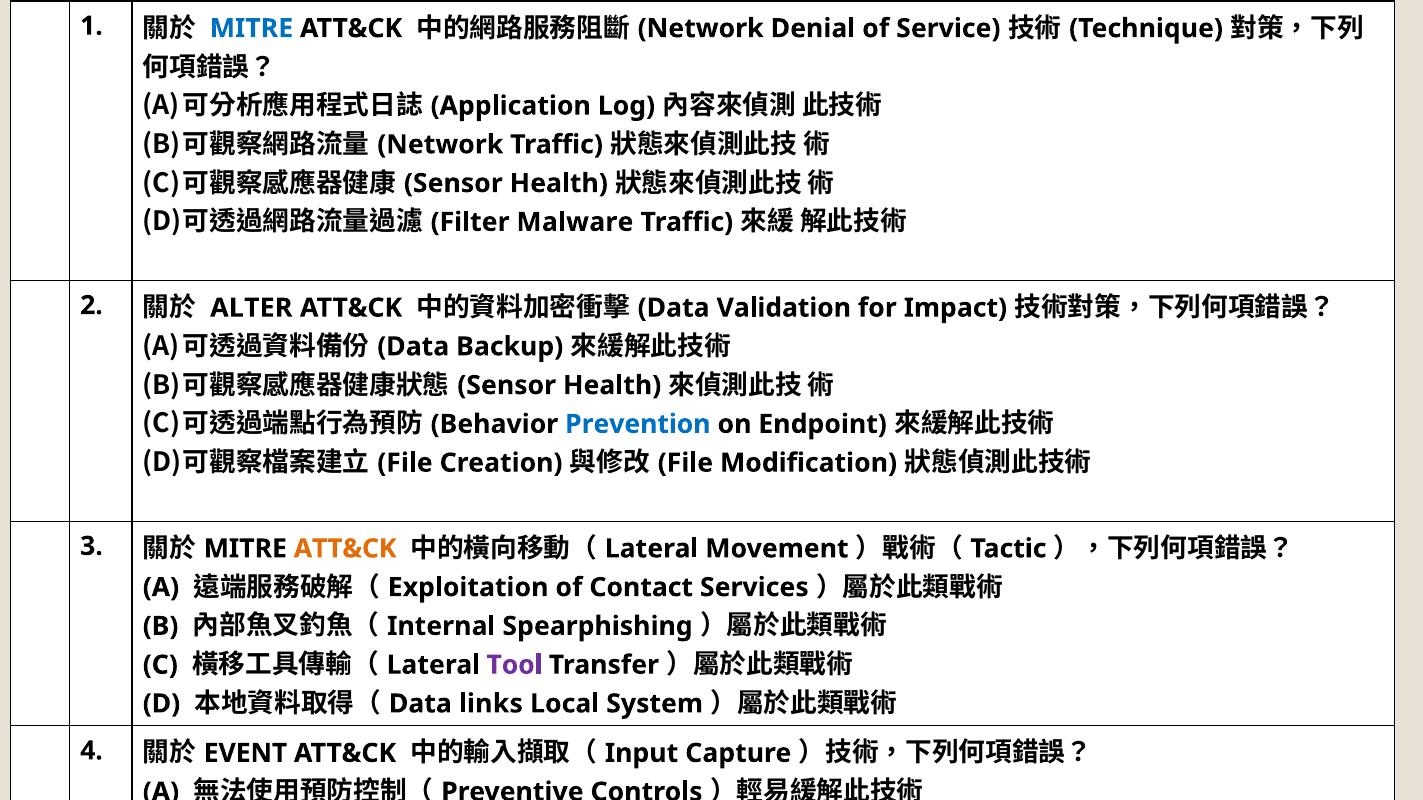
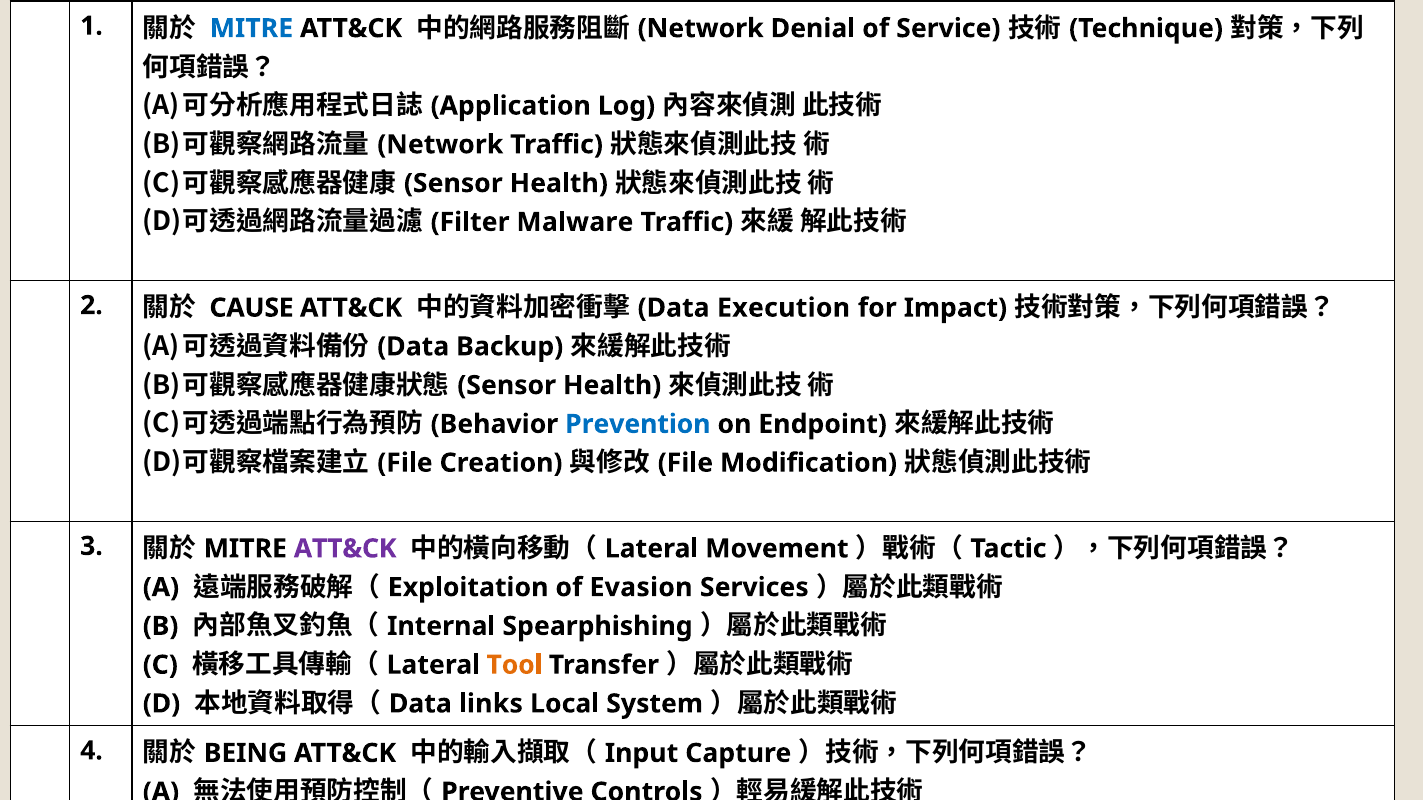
ALTER: ALTER -> CAUSE
Validation: Validation -> Execution
ATT&CK at (345, 549) colour: orange -> purple
Contact: Contact -> Evasion
Tool colour: purple -> orange
EVENT: EVENT -> BEING
